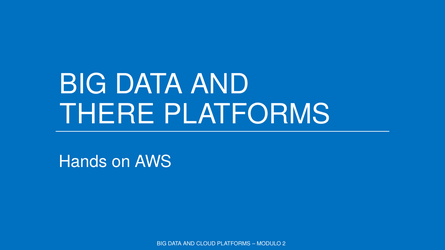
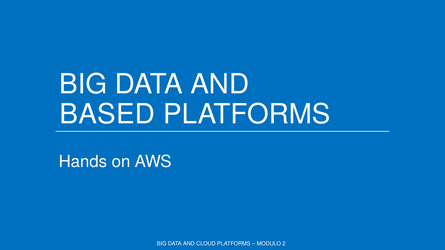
THERE: THERE -> BASED
